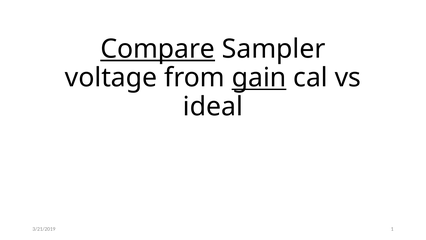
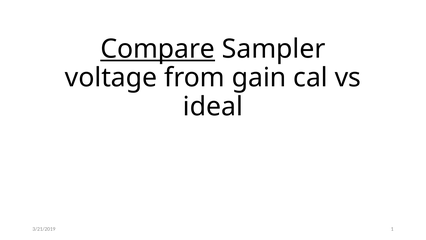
gain underline: present -> none
